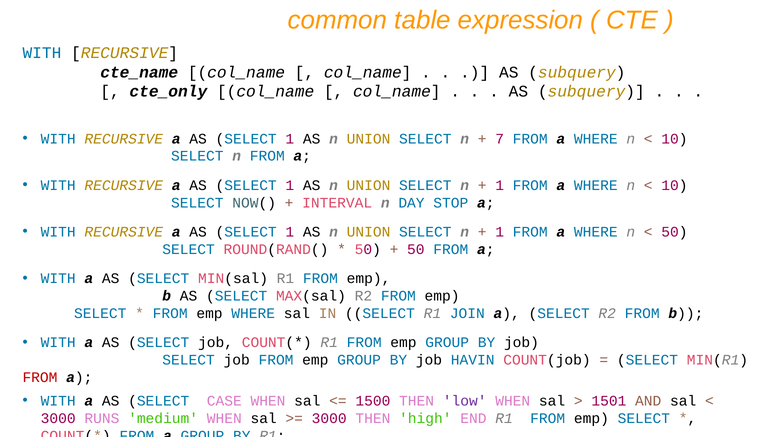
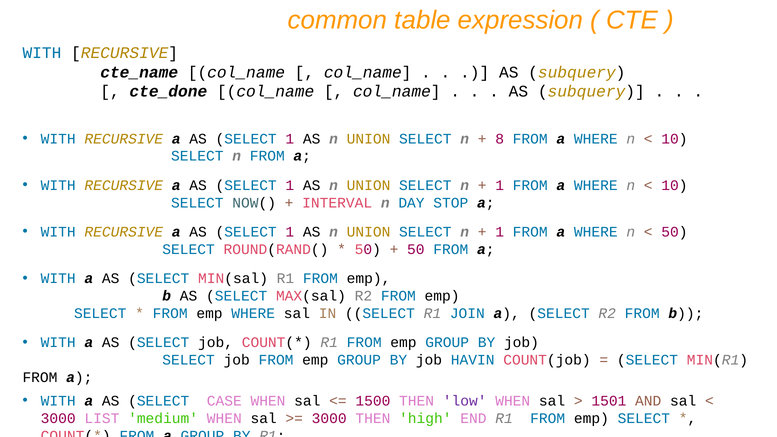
cte_only: cte_only -> cte_done
7: 7 -> 8
FROM at (40, 378) colour: red -> black
RUNS: RUNS -> LIST
